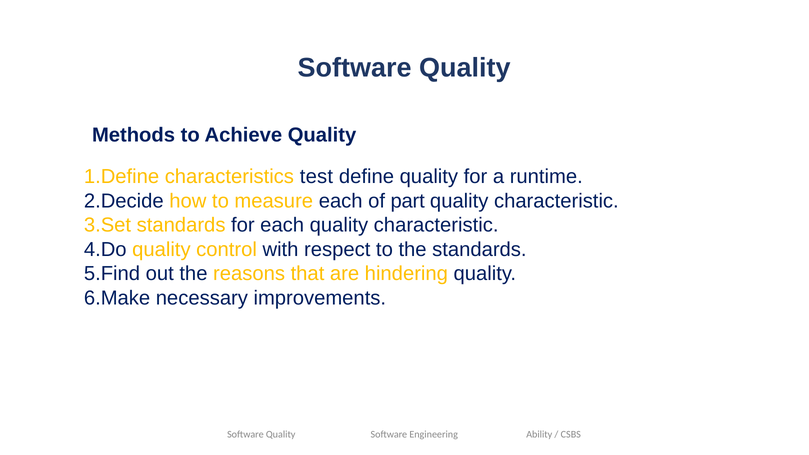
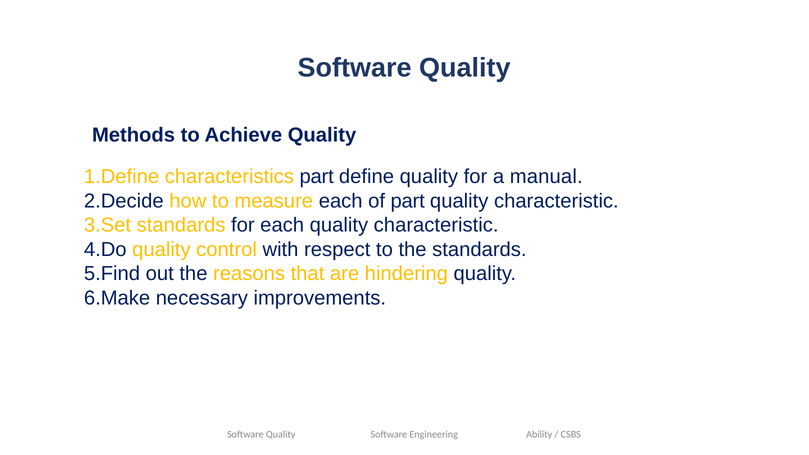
characteristics test: test -> part
runtime: runtime -> manual
